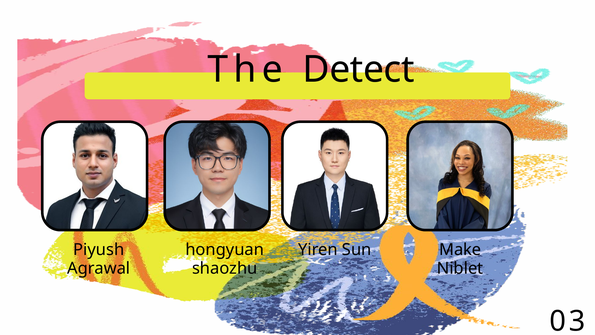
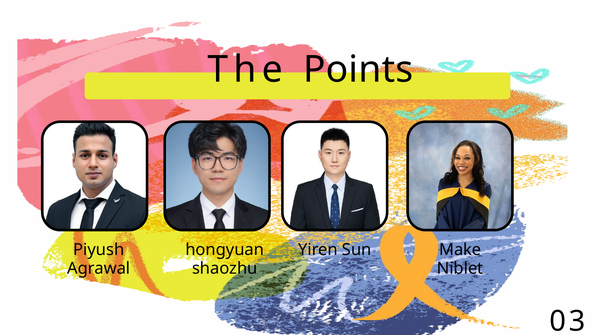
Detect: Detect -> Points
